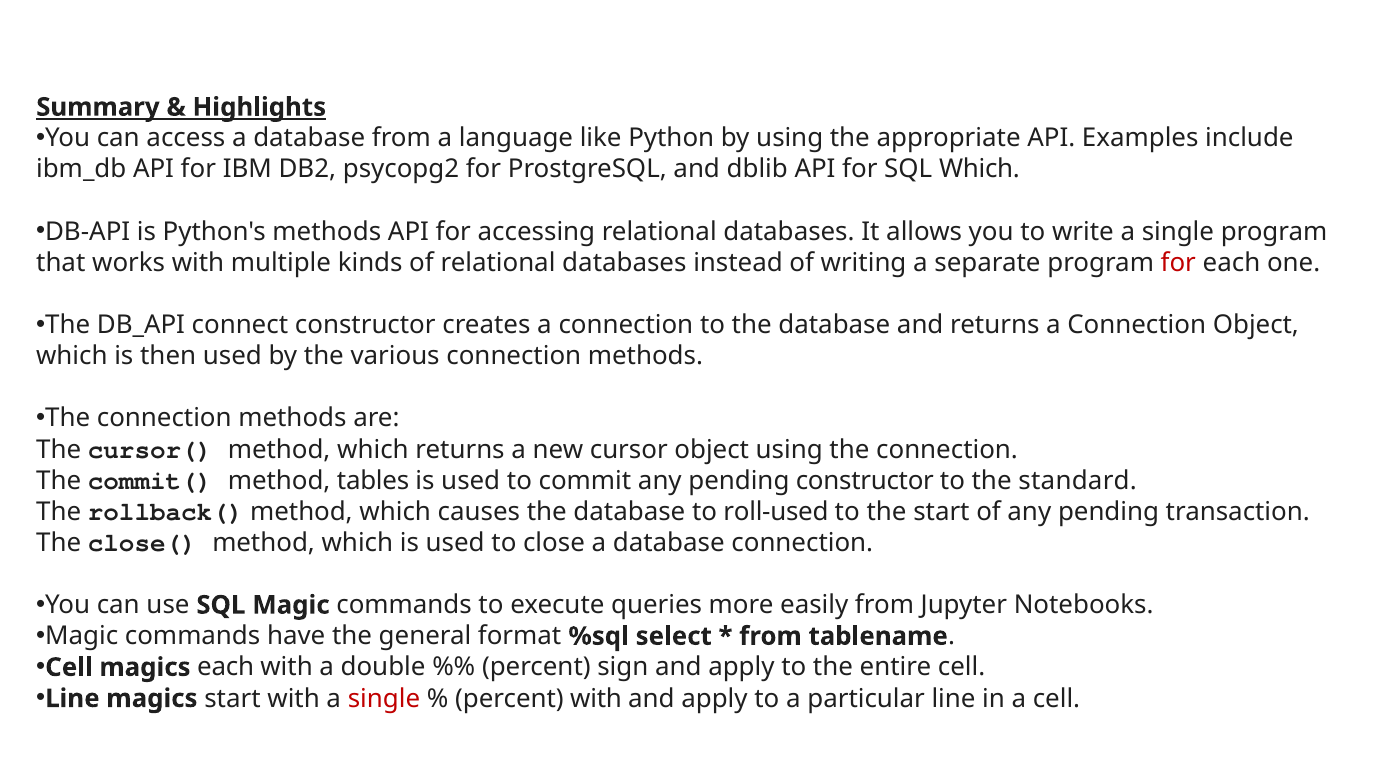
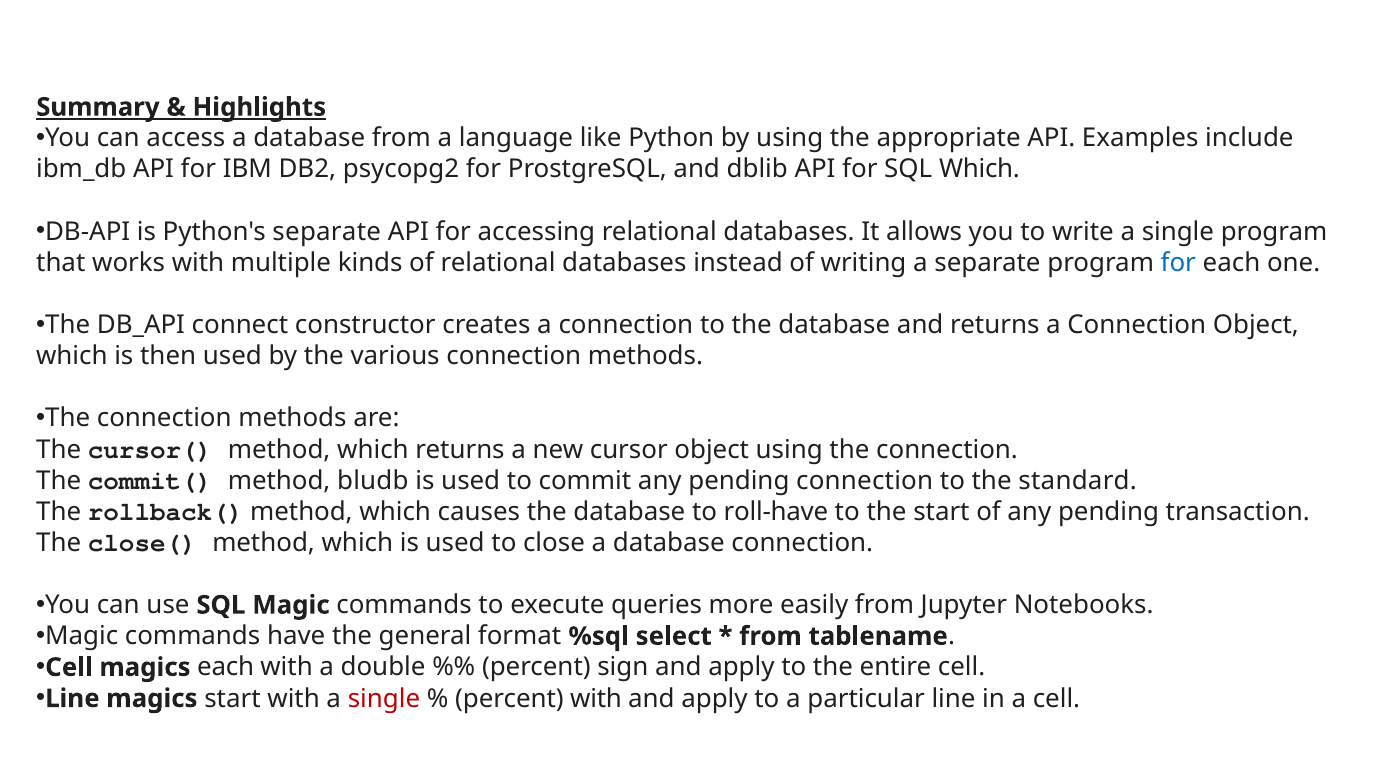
Python's methods: methods -> separate
for at (1178, 263) colour: red -> blue
tables: tables -> bludb
pending constructor: constructor -> connection
roll-used: roll-used -> roll-have
